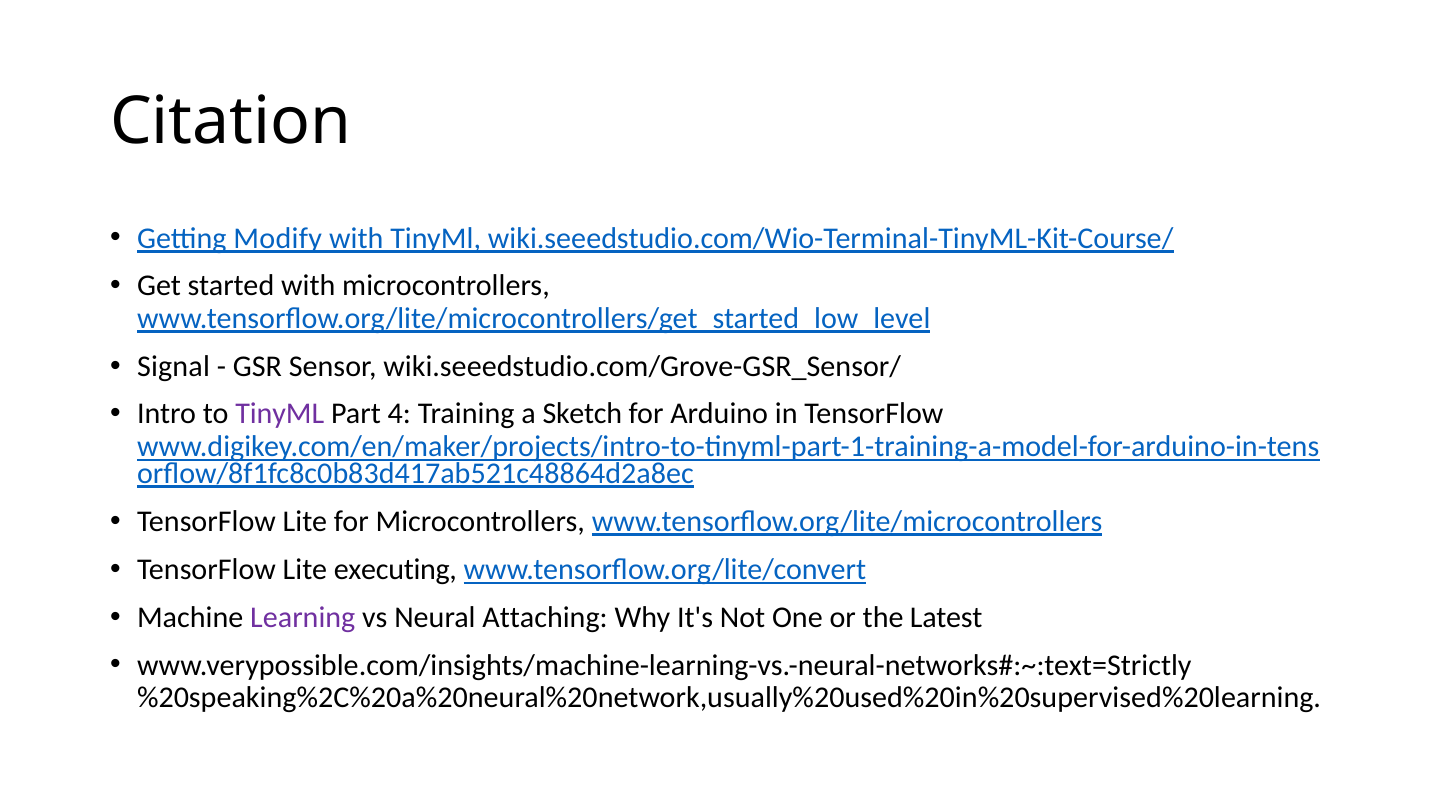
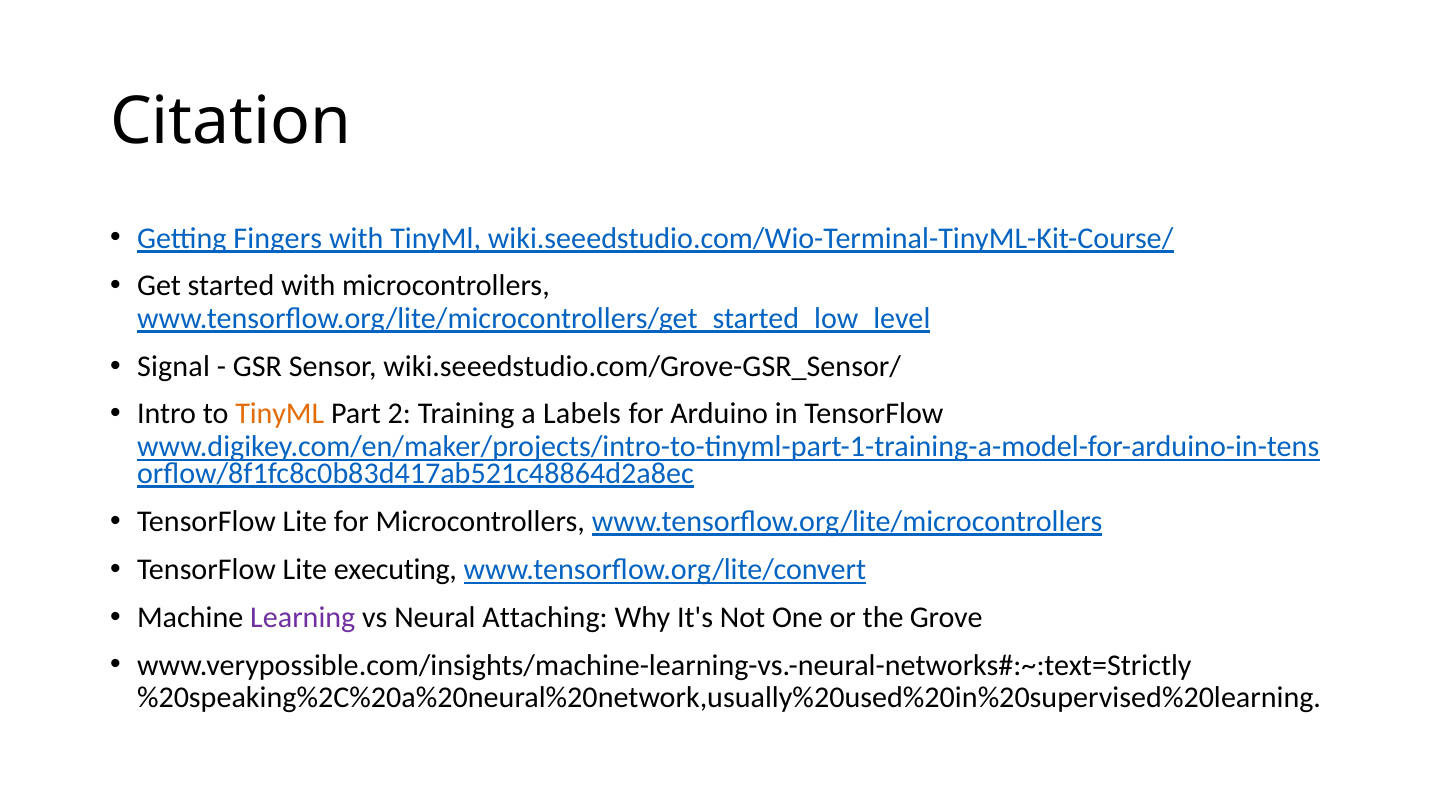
Modify: Modify -> Fingers
TinyML at (280, 414) colour: purple -> orange
4: 4 -> 2
Sketch: Sketch -> Labels
Latest: Latest -> Grove
